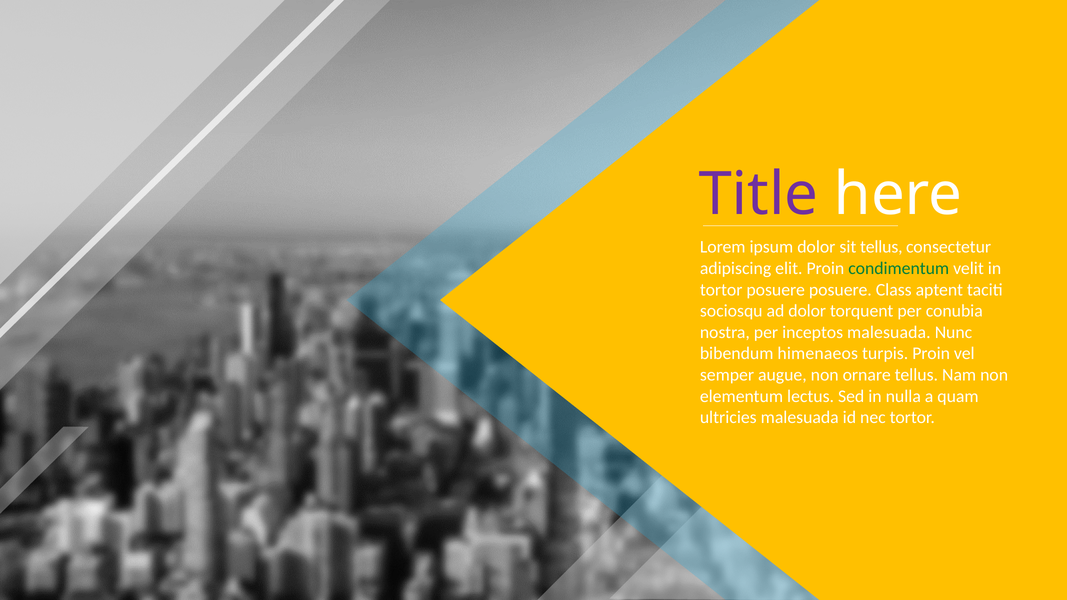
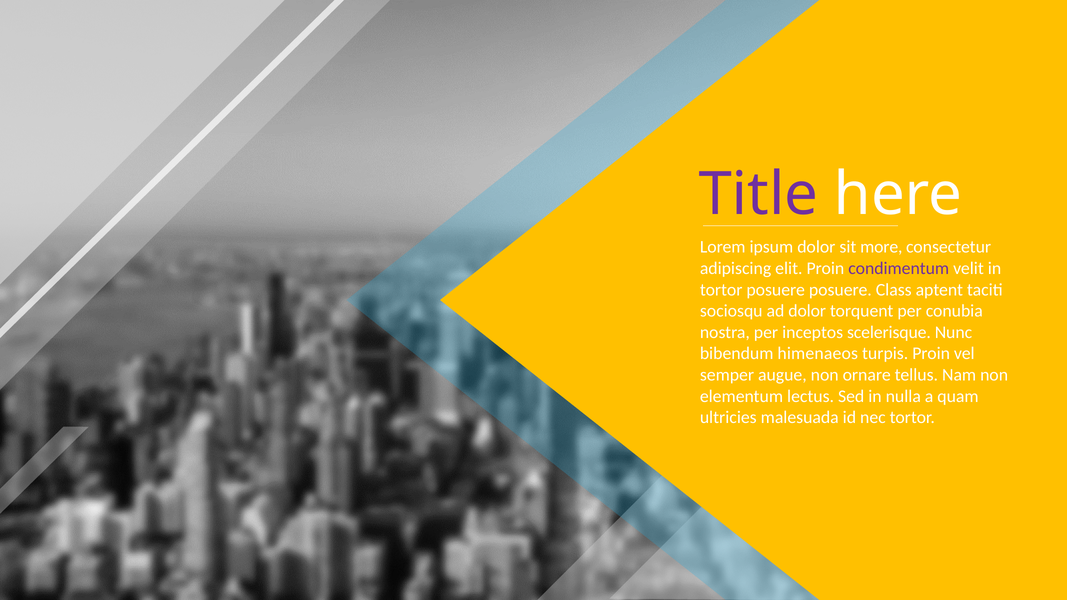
sit tellus: tellus -> more
condimentum colour: green -> purple
inceptos malesuada: malesuada -> scelerisque
